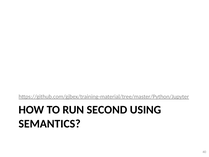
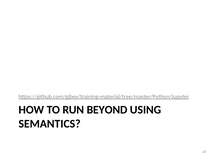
SECOND: SECOND -> BEYOND
